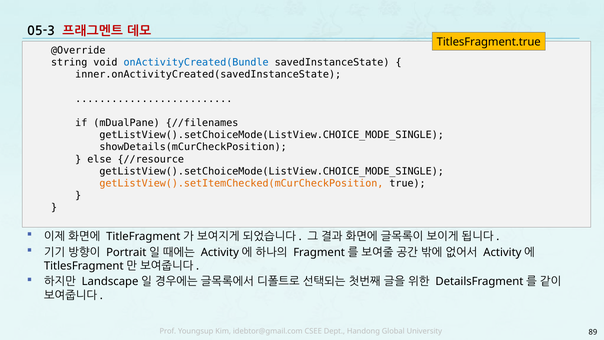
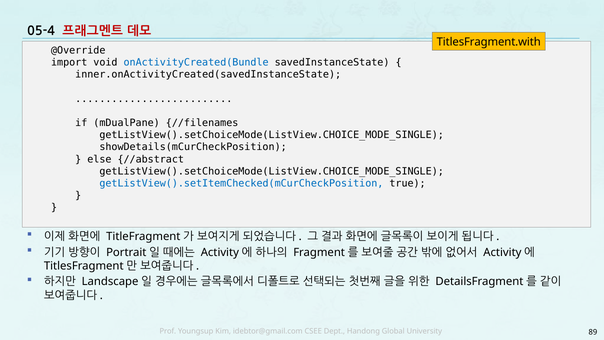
05-3: 05-3 -> 05-4
TitlesFragment.true: TitlesFragment.true -> TitlesFragment.with
string: string -> import
//resource: //resource -> //abstract
getListView().setItemChecked(mCurCheckPosition colour: orange -> blue
